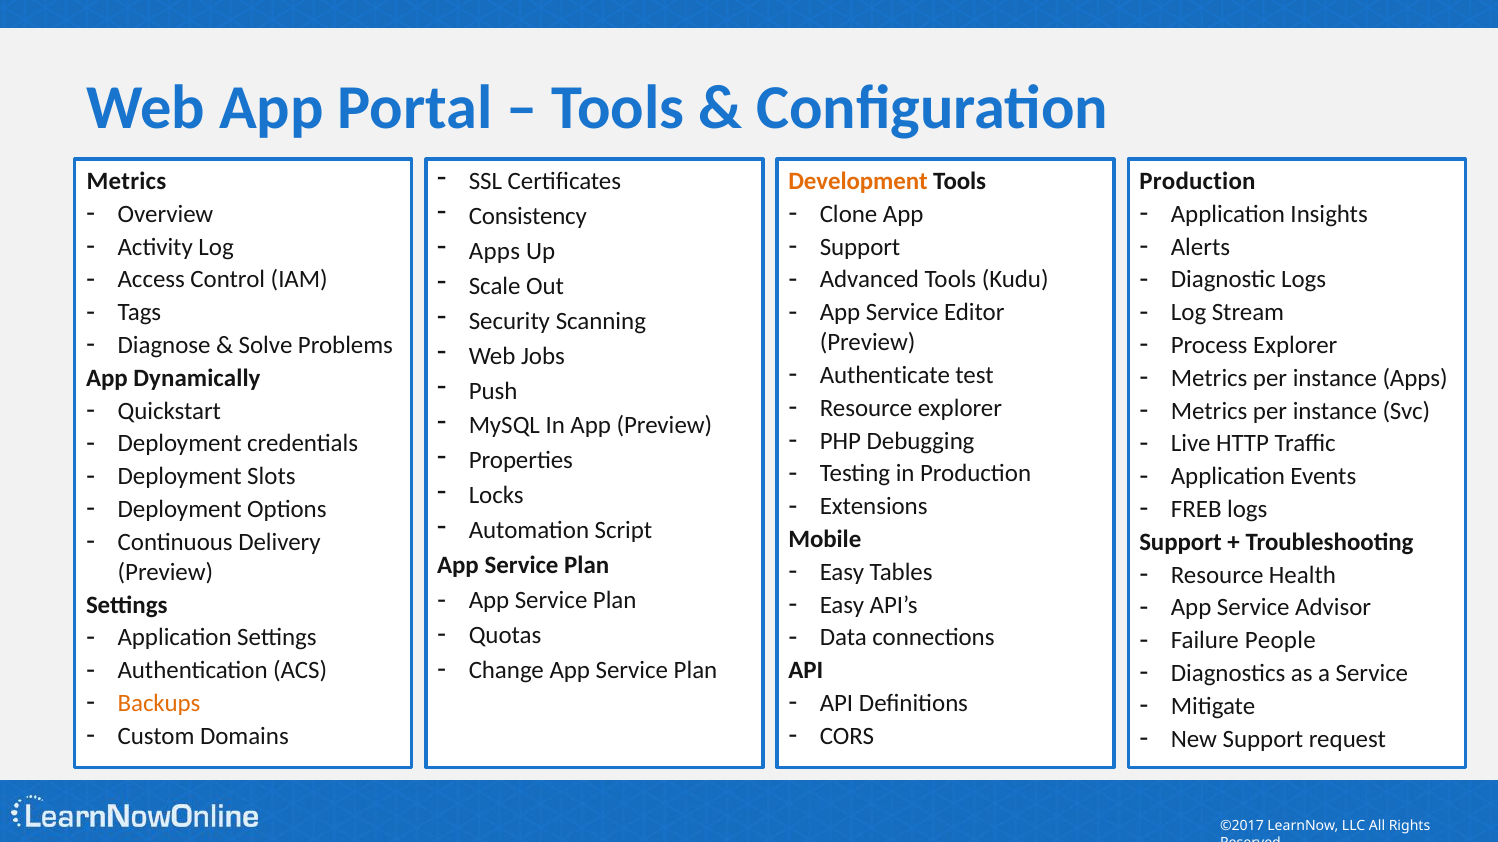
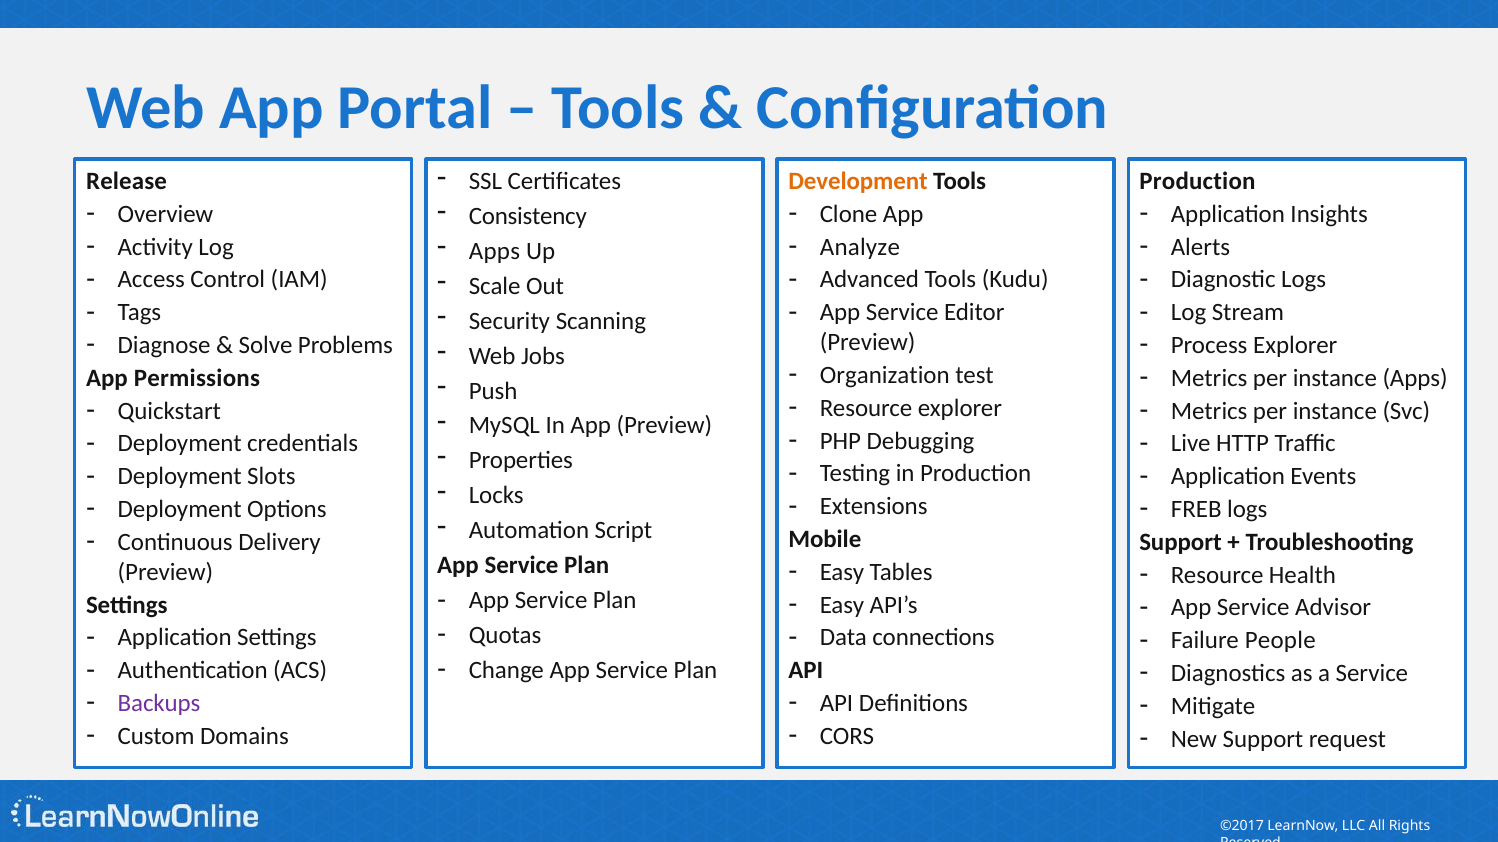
Metrics at (126, 181): Metrics -> Release
Support at (860, 247): Support -> Analyze
Authenticate: Authenticate -> Organization
Dynamically: Dynamically -> Permissions
Backups colour: orange -> purple
